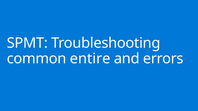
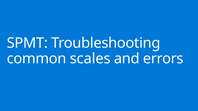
entire: entire -> scales
